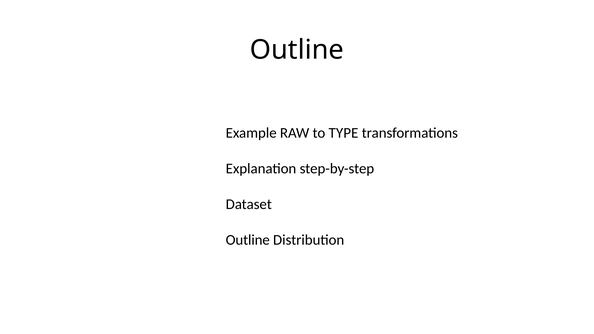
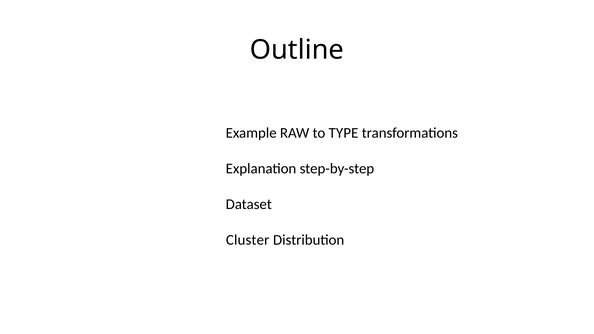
Outline at (248, 240): Outline -> Cluster
